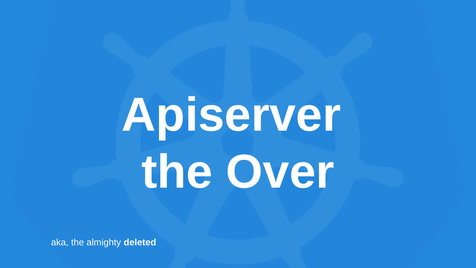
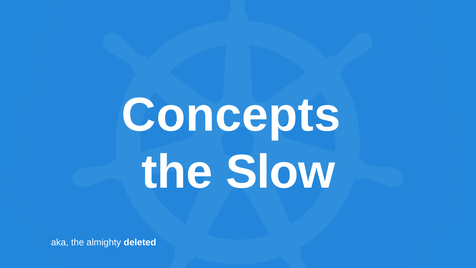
Apiserver: Apiserver -> Concepts
Over: Over -> Slow
